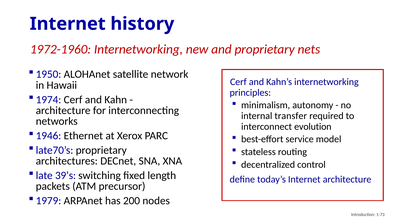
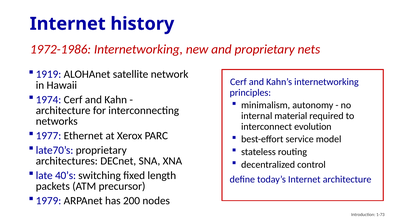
1972-1960: 1972-1960 -> 1972-1986
1950: 1950 -> 1919
transfer: transfer -> material
1946: 1946 -> 1977
39’s: 39’s -> 40’s
